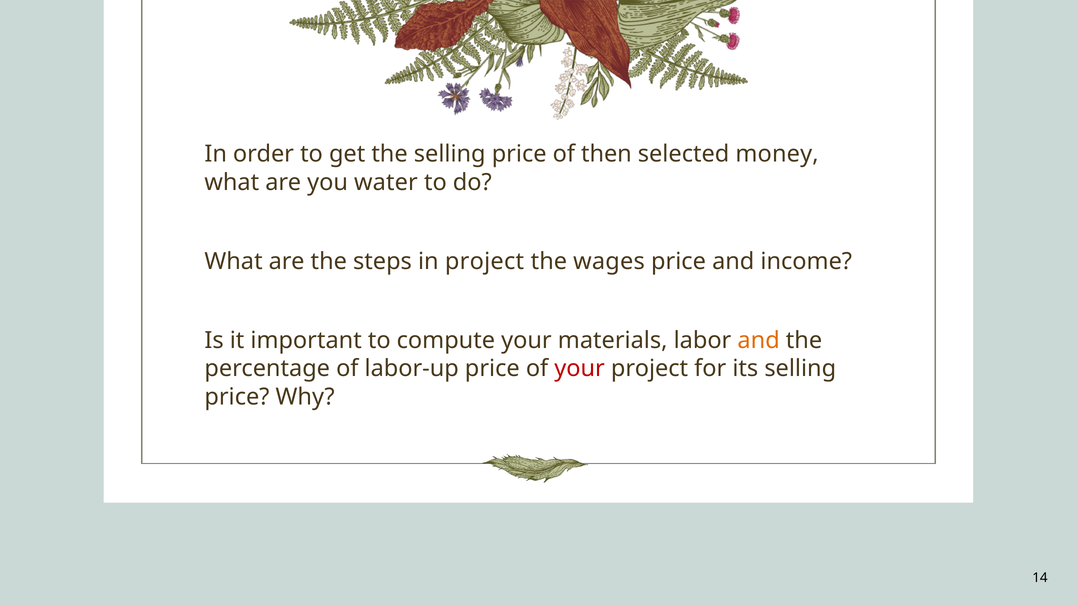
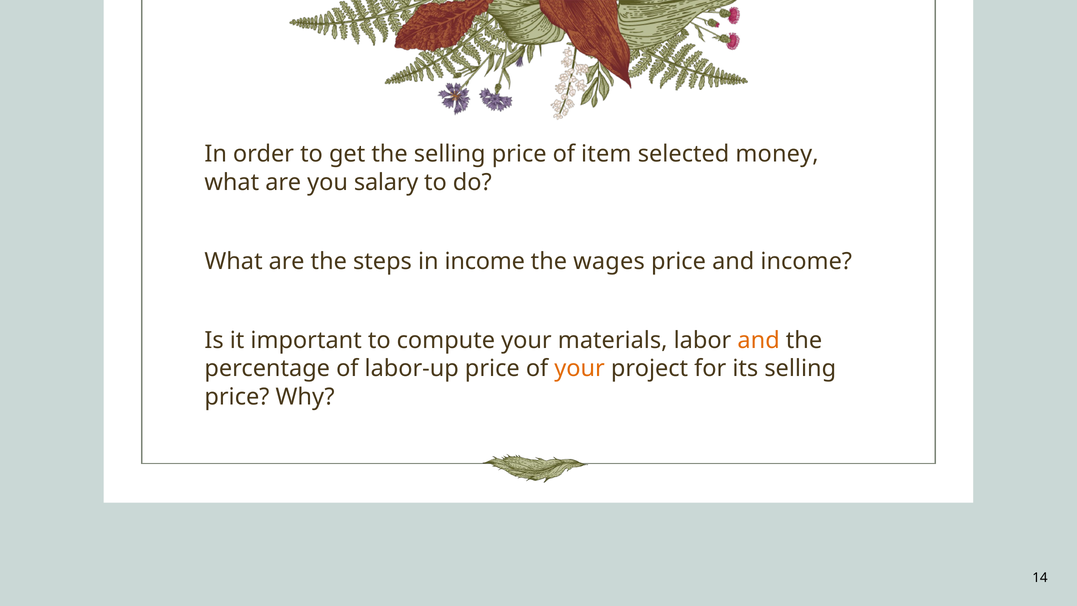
then: then -> item
water: water -> salary
in project: project -> income
your at (580, 368) colour: red -> orange
